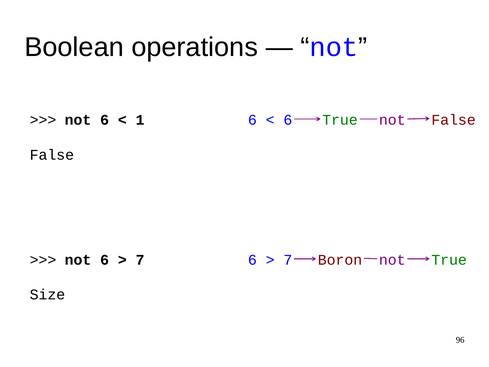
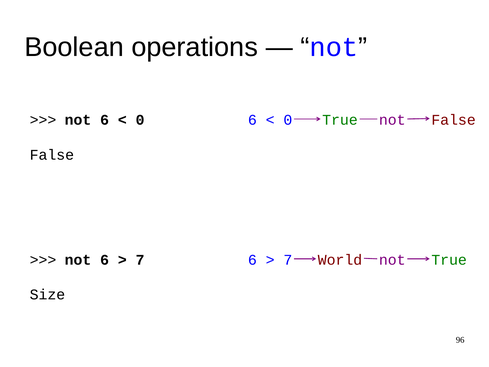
1 at (140, 120): 1 -> 0
6 at (288, 120): 6 -> 0
Boron: Boron -> World
